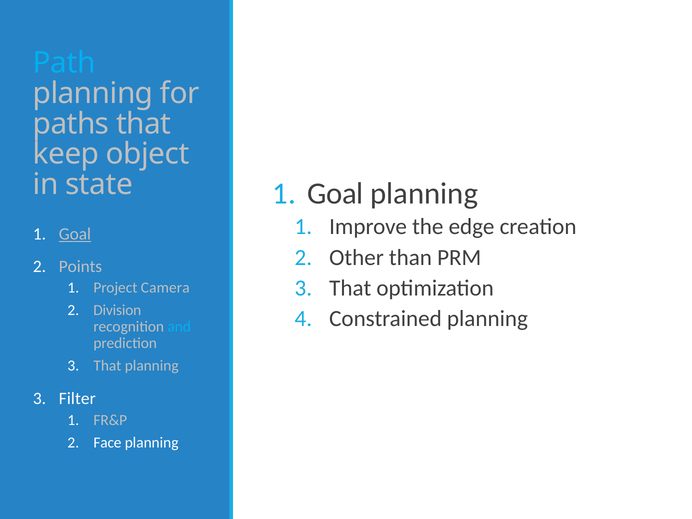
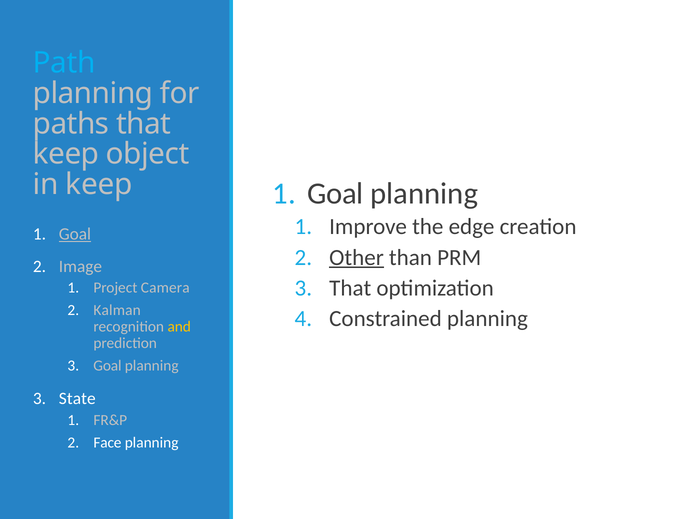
in state: state -> keep
Other underline: none -> present
Points: Points -> Image
Division: Division -> Kalman
and colour: light blue -> yellow
That at (107, 366): That -> Goal
Filter: Filter -> State
